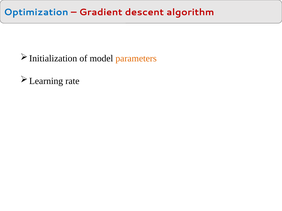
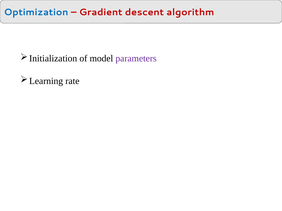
parameters colour: orange -> purple
